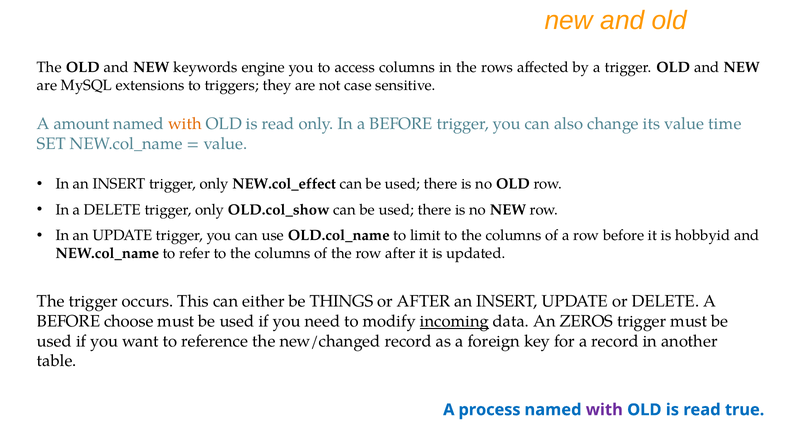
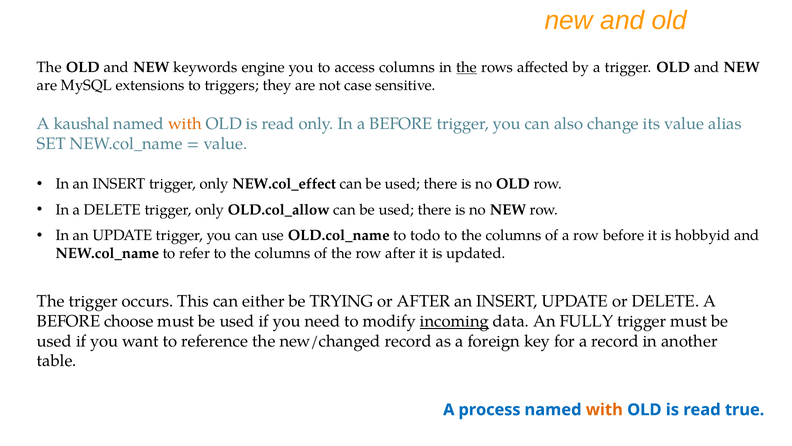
the at (467, 67) underline: none -> present
amount: amount -> kaushal
time: time -> alias
OLD.col_show: OLD.col_show -> OLD.col_allow
limit: limit -> todo
THINGS: THINGS -> TRYING
ZEROS: ZEROS -> FULLY
with at (604, 409) colour: purple -> orange
